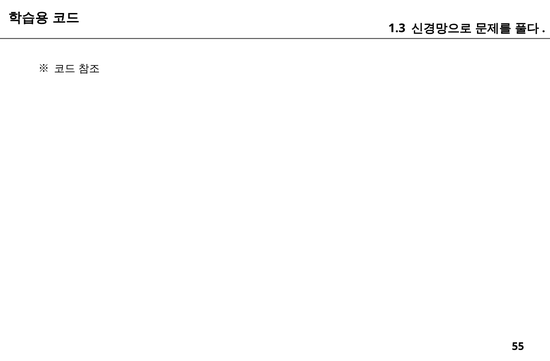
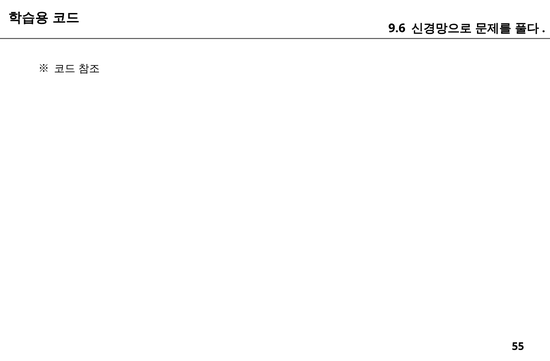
1.3: 1.3 -> 9.6
